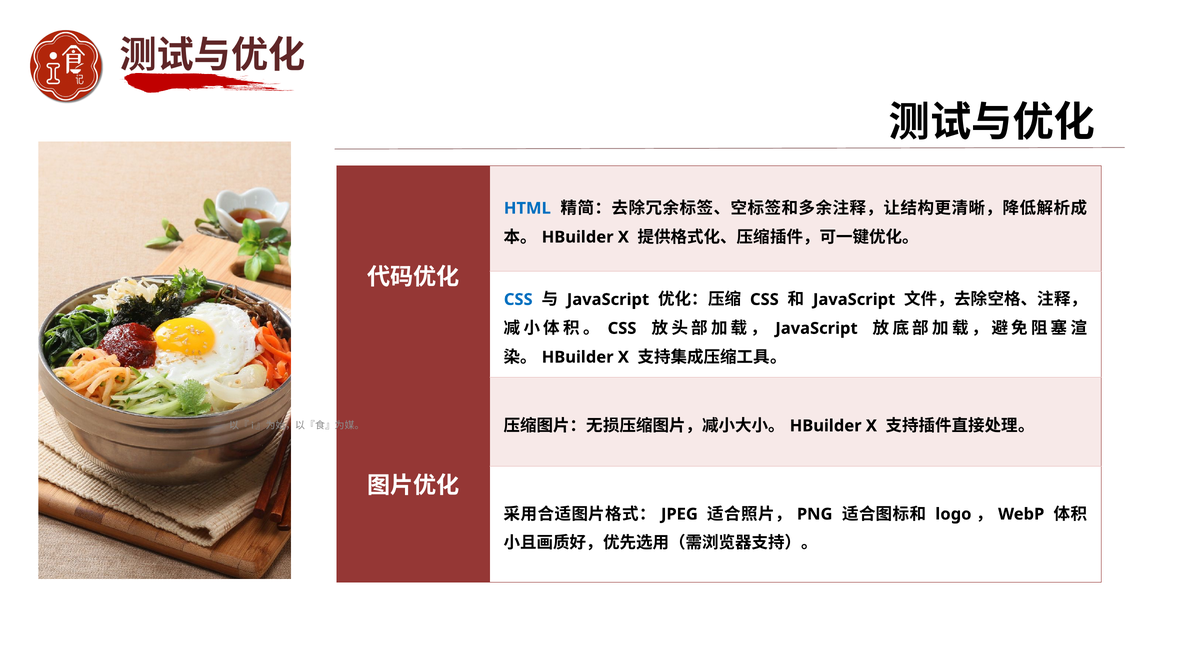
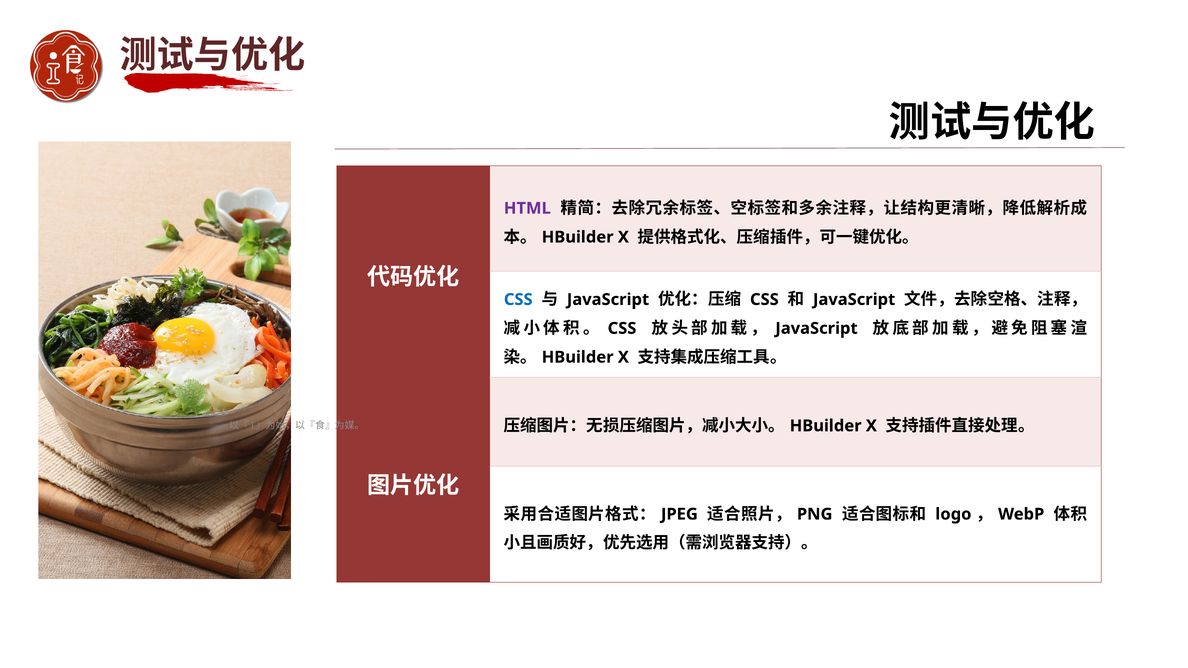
HTML colour: blue -> purple
